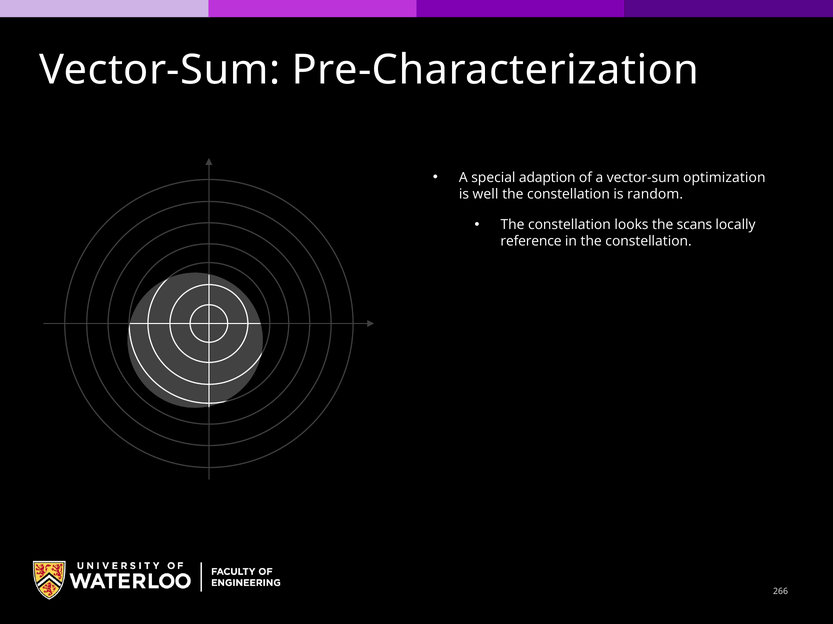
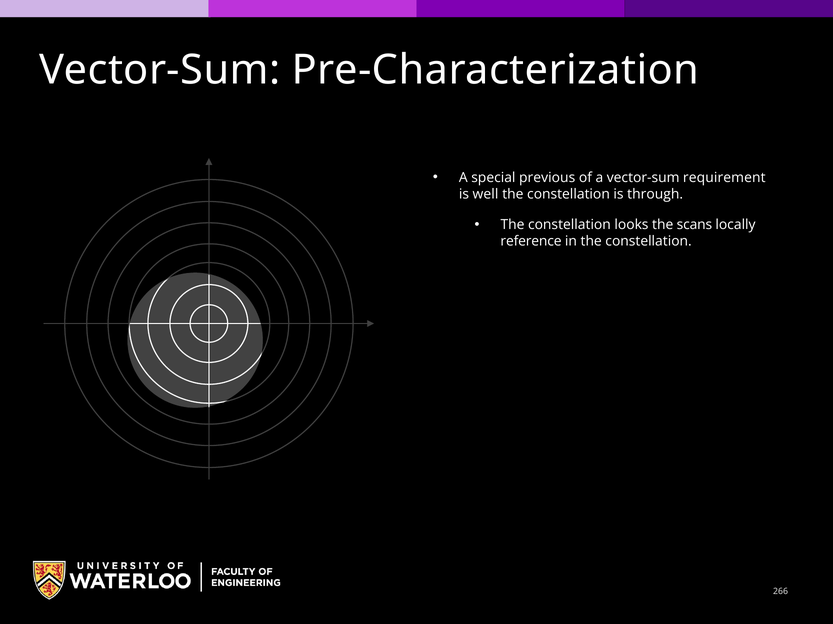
adaption: adaption -> previous
optimization: optimization -> requirement
random: random -> through
